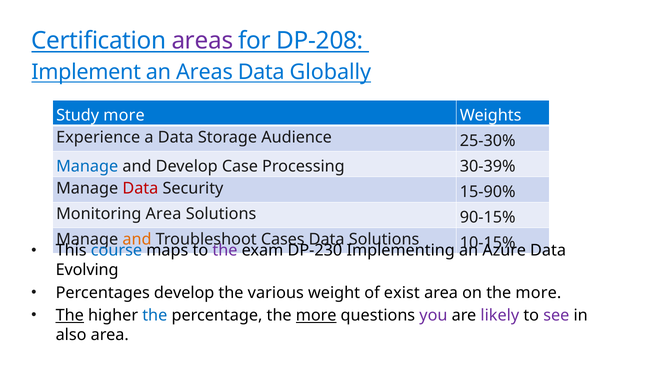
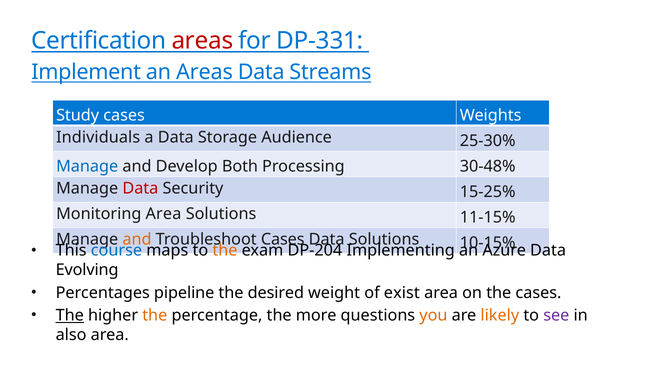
areas at (202, 41) colour: purple -> red
DP-208: DP-208 -> DP-331
Globally: Globally -> Streams
Study more: more -> cases
Experience: Experience -> Individuals
Case: Case -> Both
30-39%: 30-39% -> 30-48%
15-90%: 15-90% -> 15-25%
90-15%: 90-15% -> 11-15%
the at (225, 251) colour: purple -> orange
DP-230: DP-230 -> DP-204
Percentages develop: develop -> pipeline
various: various -> desired
on the more: more -> cases
the at (155, 316) colour: blue -> orange
more at (316, 316) underline: present -> none
you colour: purple -> orange
likely colour: purple -> orange
